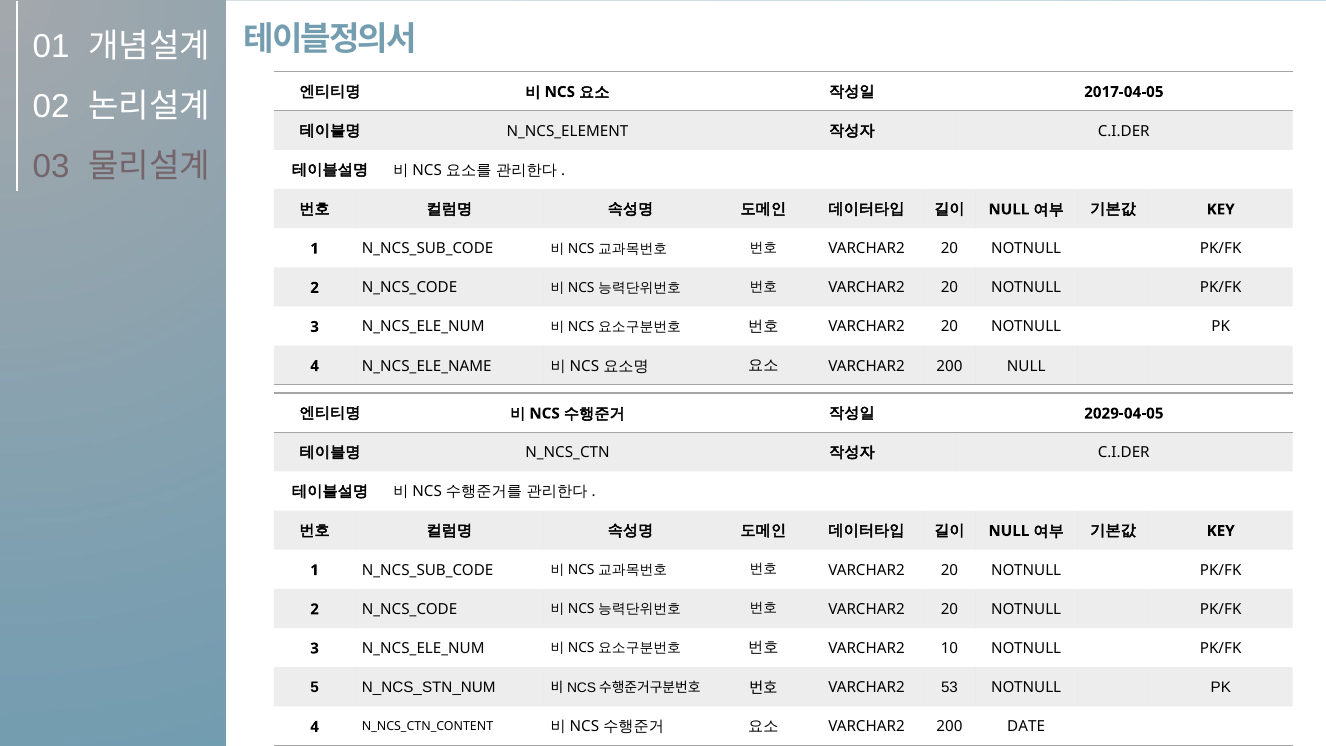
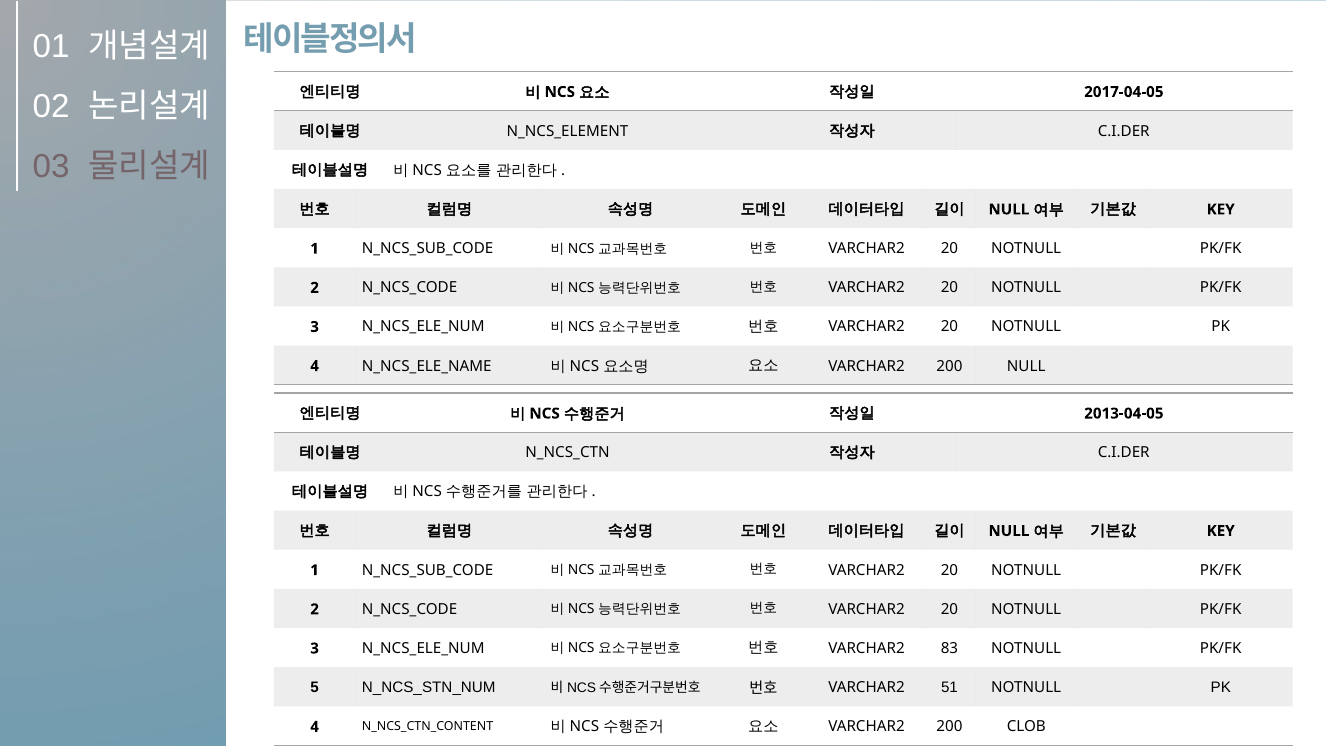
2029-04-05: 2029-04-05 -> 2013-04-05
10: 10 -> 83
53: 53 -> 51
DATE: DATE -> CLOB
